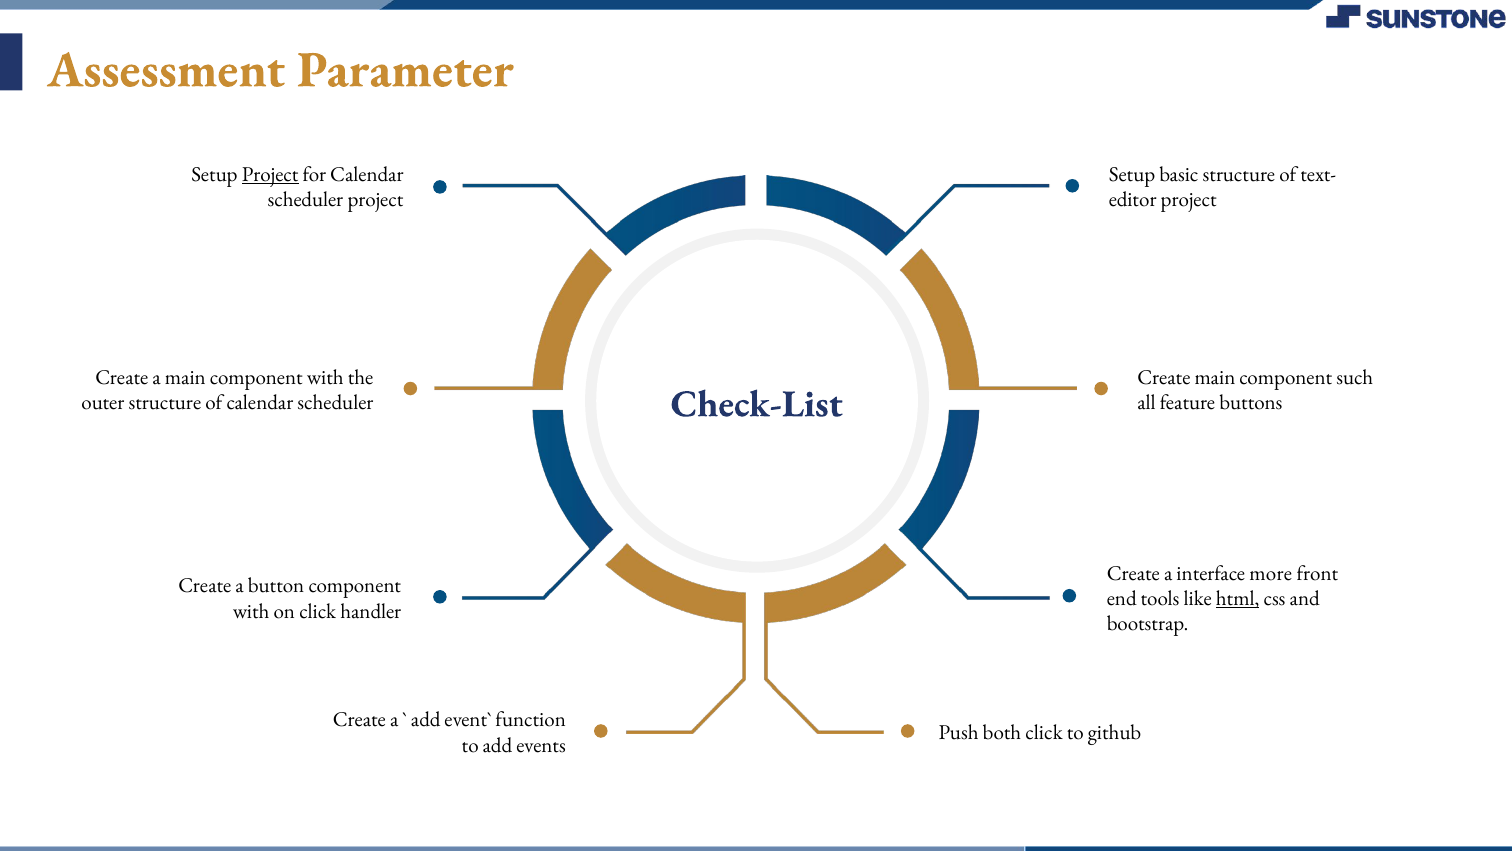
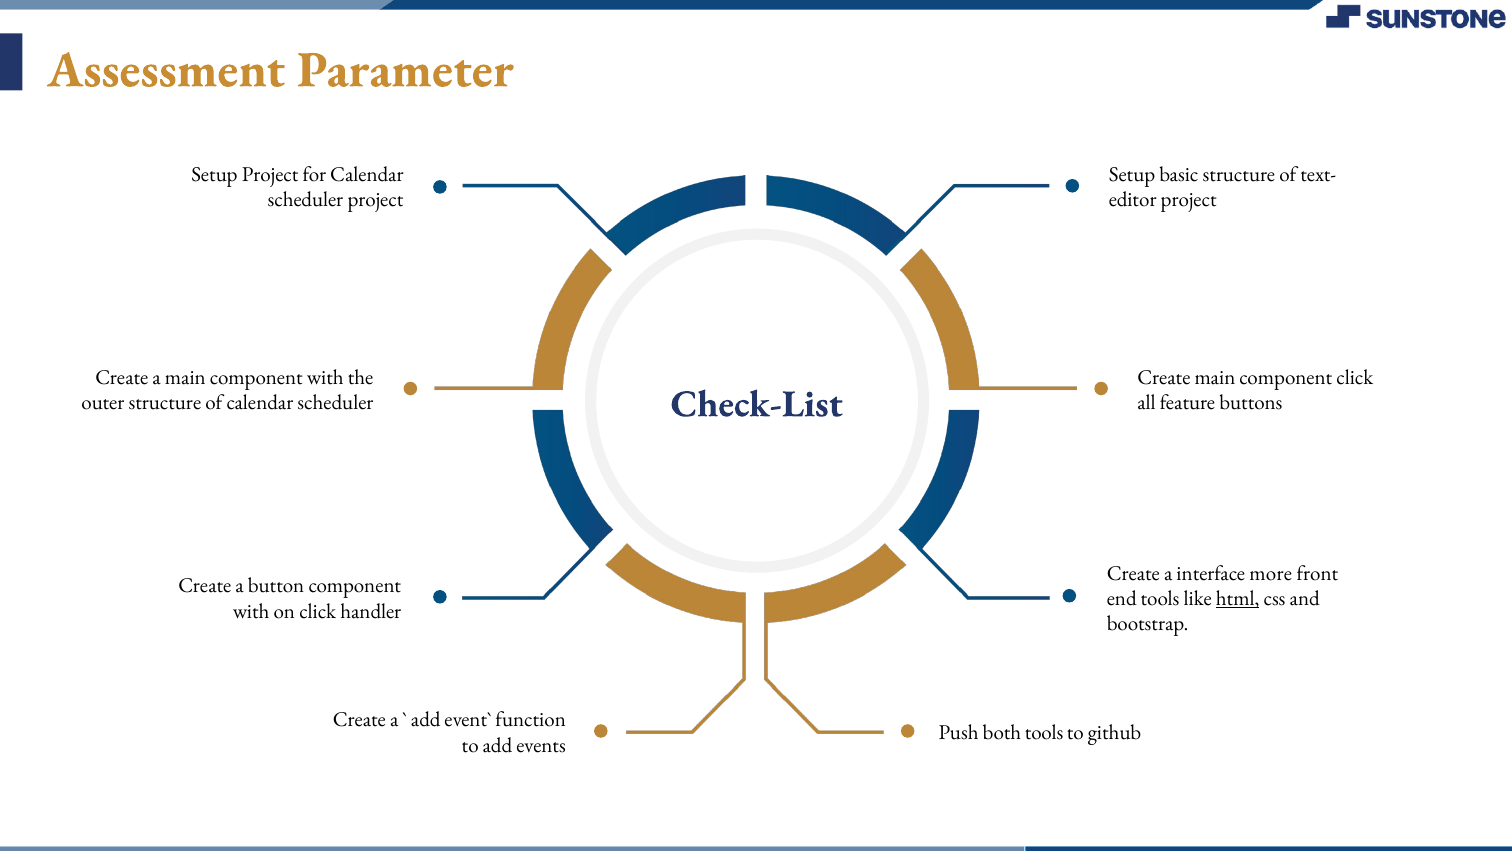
Project at (270, 174) underline: present -> none
component such: such -> click
both click: click -> tools
